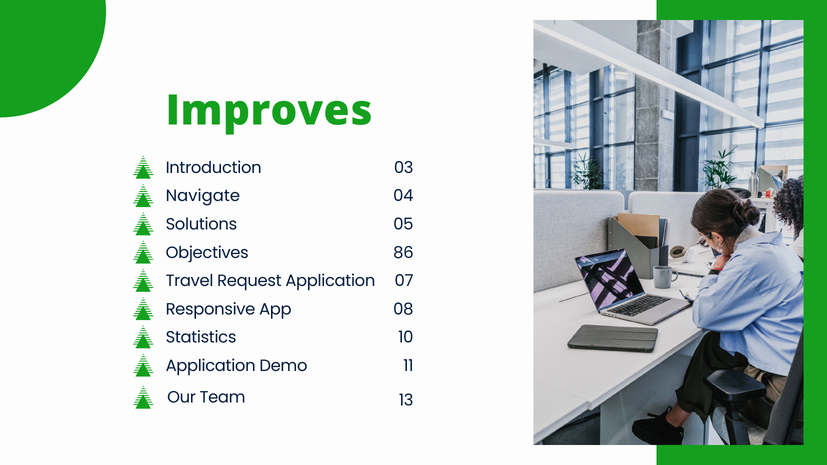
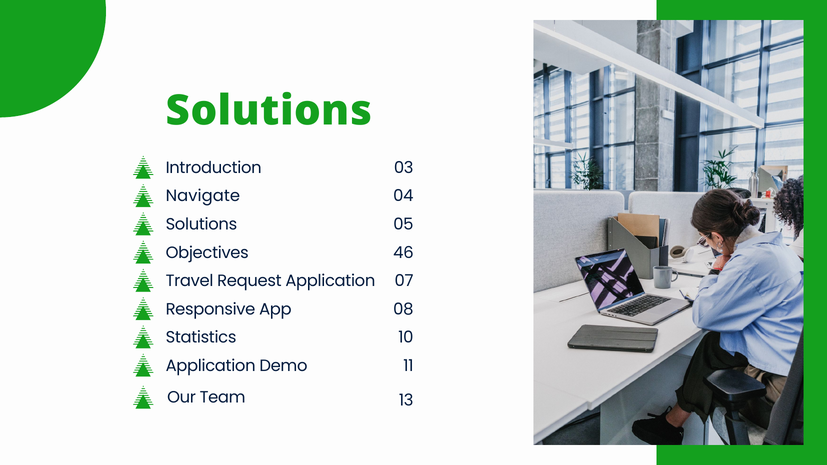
Improves at (269, 111): Improves -> Solutions
86: 86 -> 46
